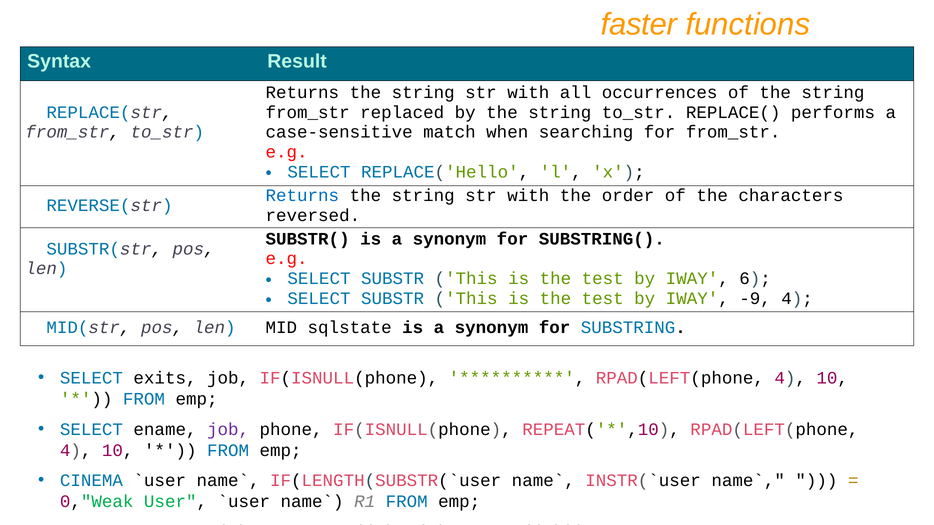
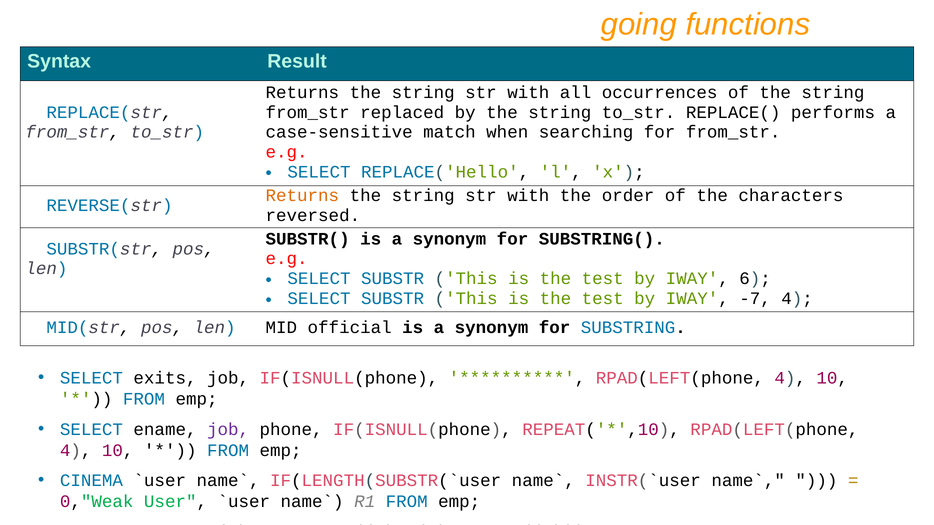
faster: faster -> going
Returns at (302, 196) colour: blue -> orange
-9: -9 -> -7
sqlstate: sqlstate -> official
